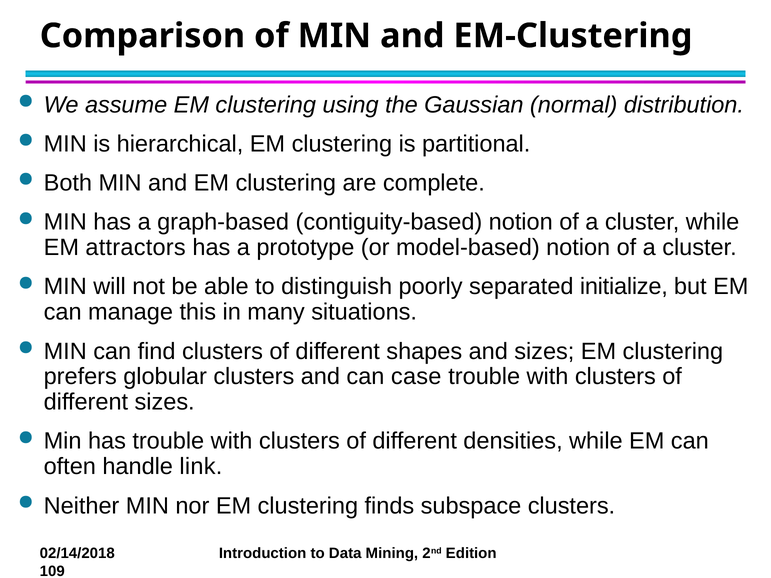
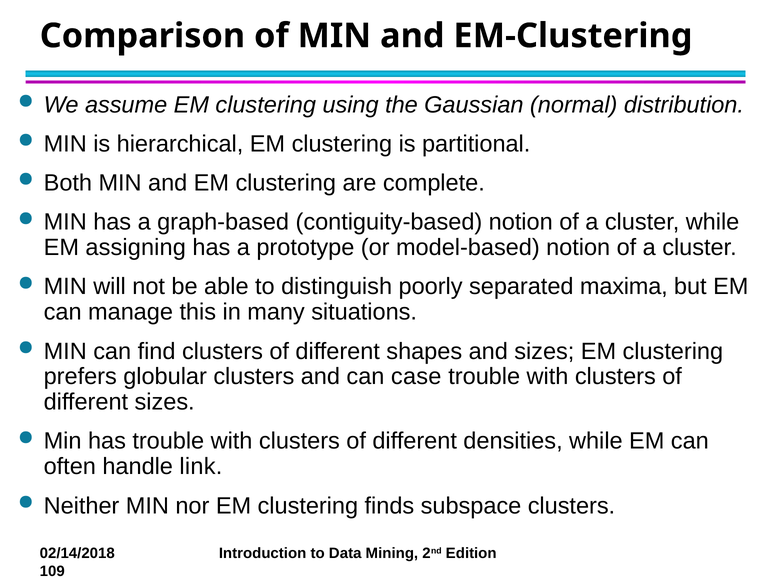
attractors: attractors -> assigning
initialize: initialize -> maxima
